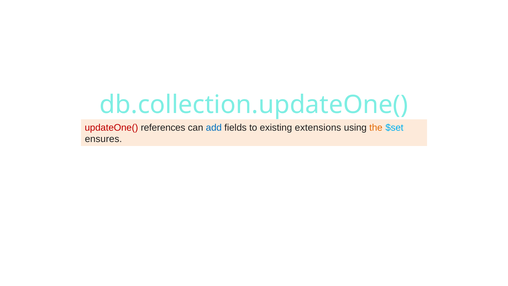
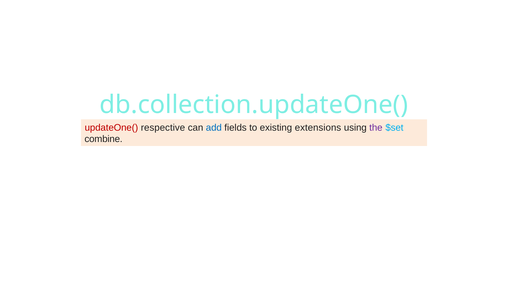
references: references -> respective
the colour: orange -> purple
ensures: ensures -> combine
